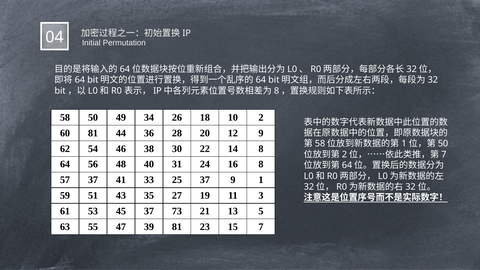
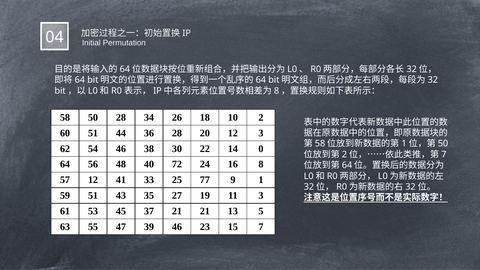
50 49: 49 -> 28
60 81: 81 -> 51
12 9: 9 -> 3
14 8: 8 -> 0
31: 31 -> 72
57 37: 37 -> 12
25 37: 37 -> 77
37 73: 73 -> 21
39 81: 81 -> 46
